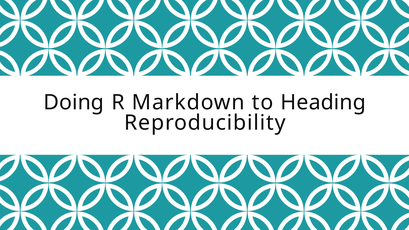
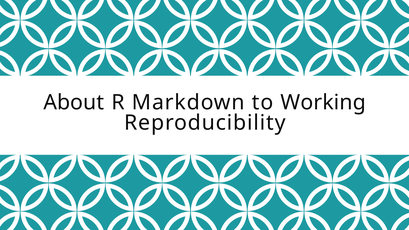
Doing: Doing -> About
Heading: Heading -> Working
